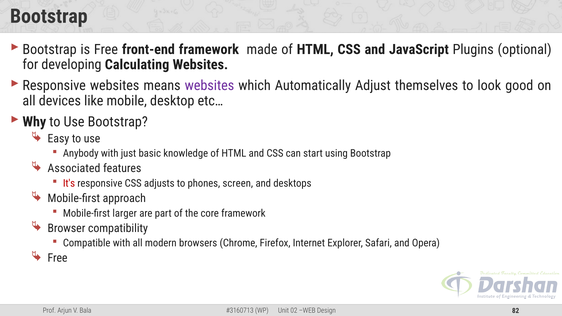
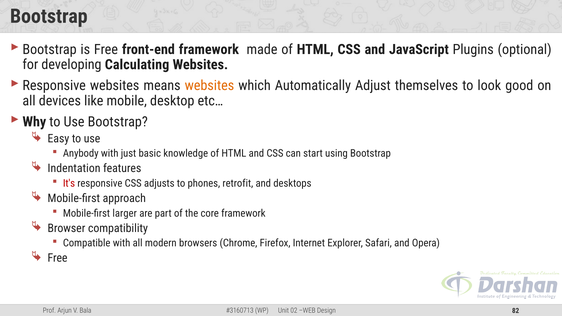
websites at (209, 86) colour: purple -> orange
Associated: Associated -> Indentation
screen: screen -> retrofit
